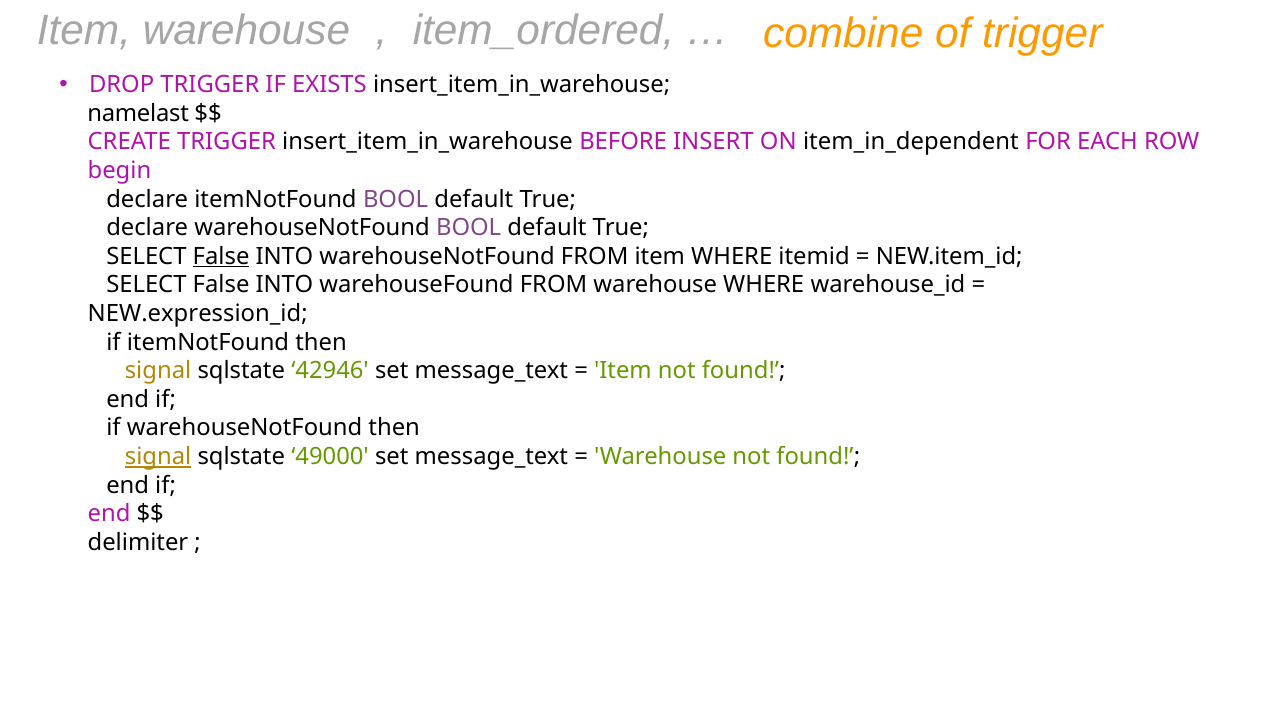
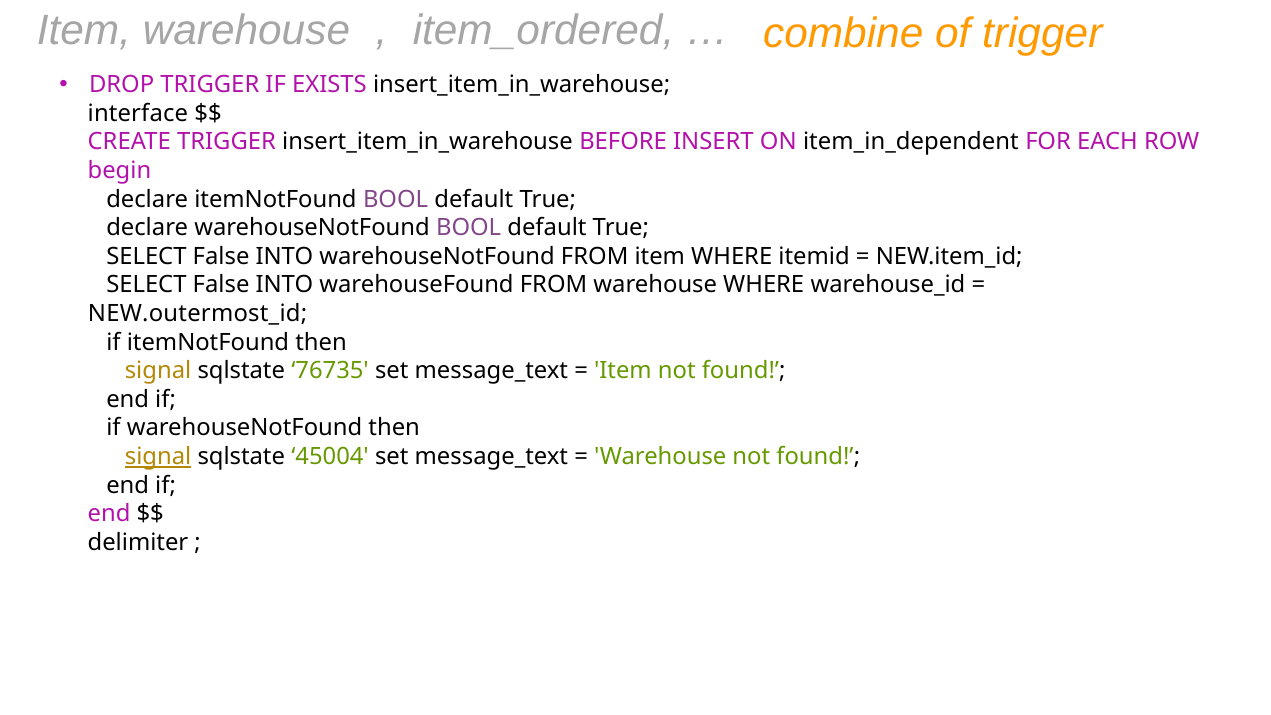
namelast: namelast -> interface
False at (221, 256) underline: present -> none
NEW.expression_id: NEW.expression_id -> NEW.outermost_id
42946: 42946 -> 76735
49000: 49000 -> 45004
